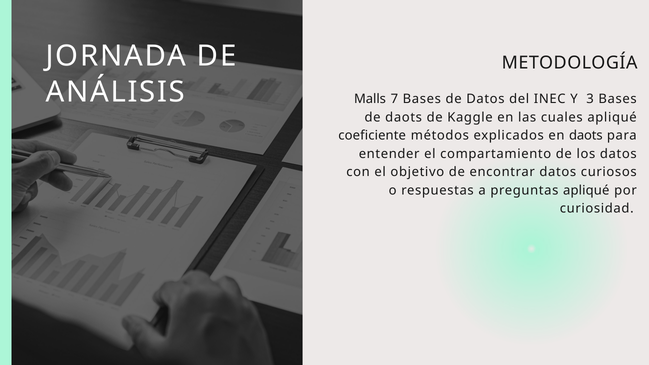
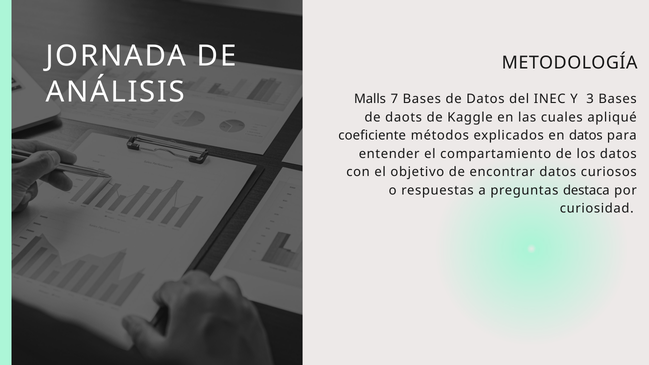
en daots: daots -> datos
preguntas apliqué: apliqué -> destaca
